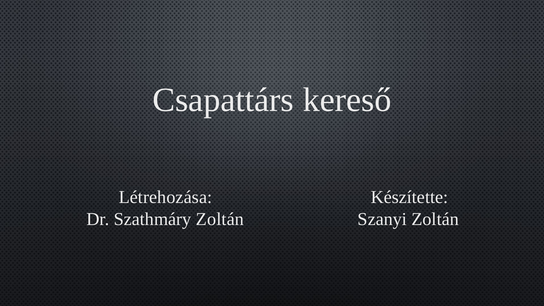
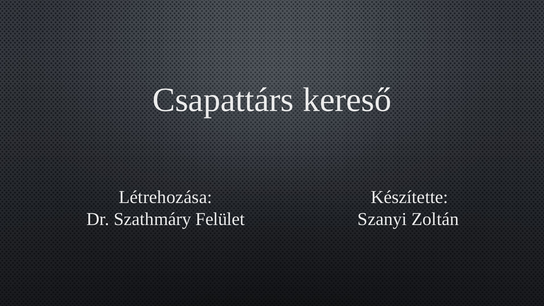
Szathmáry Zoltán: Zoltán -> Felület
